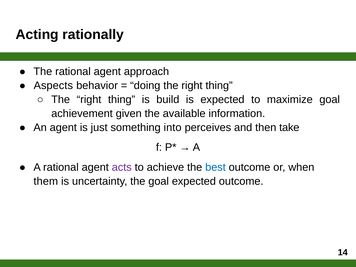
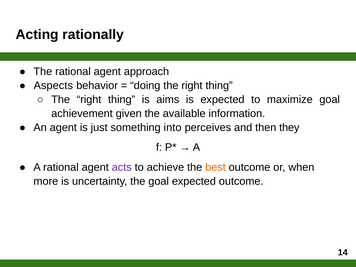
build: build -> aims
take: take -> they
best colour: blue -> orange
them: them -> more
